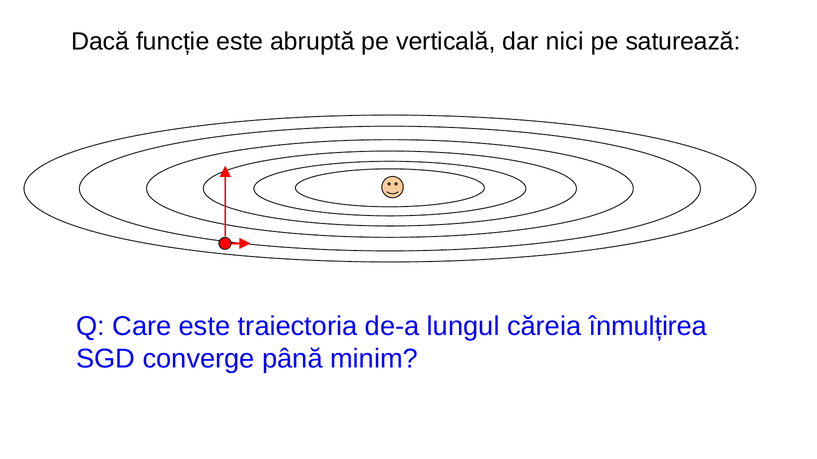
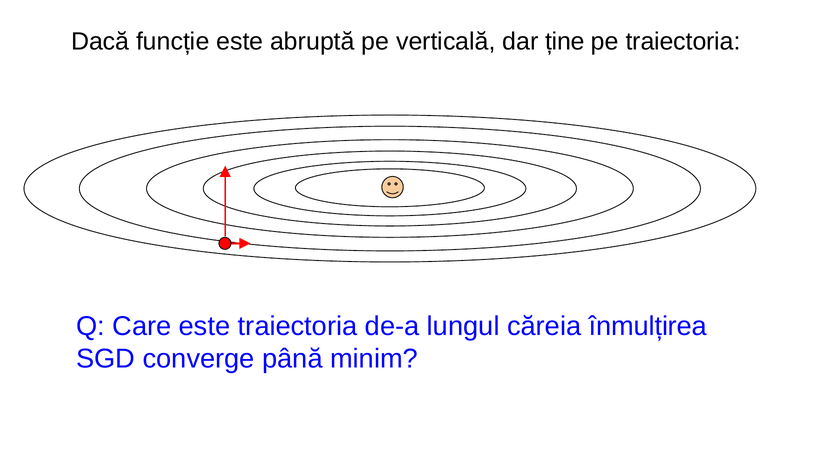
nici: nici -> ține
pe saturează: saturează -> traiectoria
